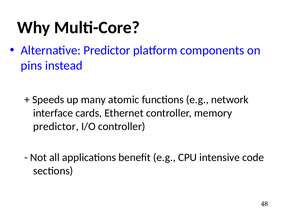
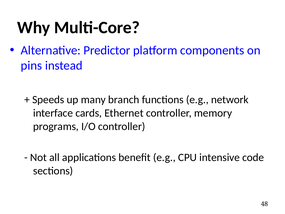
atomic: atomic -> branch
predictor at (56, 126): predictor -> programs
